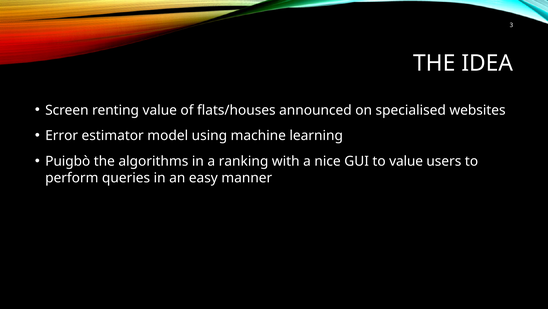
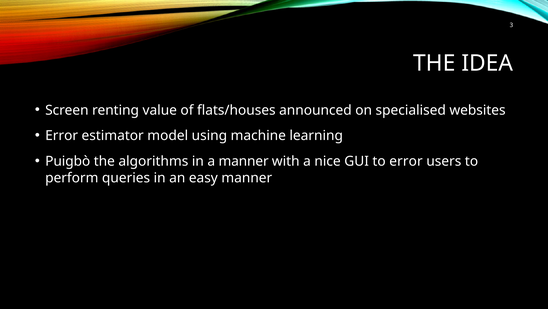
a ranking: ranking -> manner
to value: value -> error
